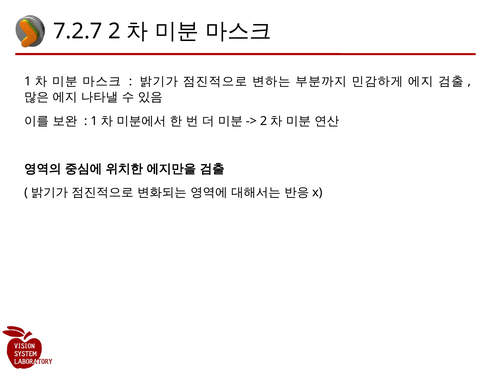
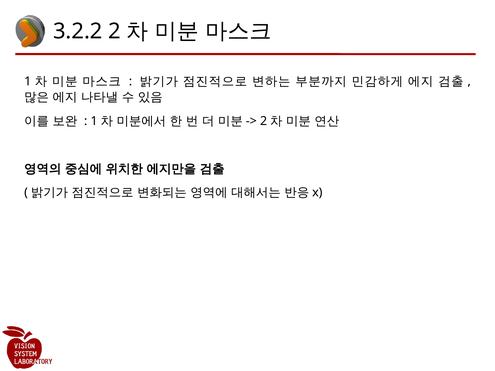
7.2.7: 7.2.7 -> 3.2.2
